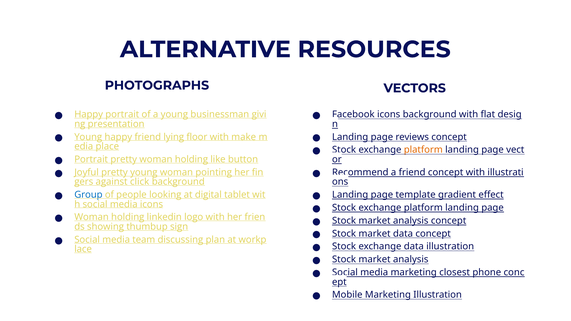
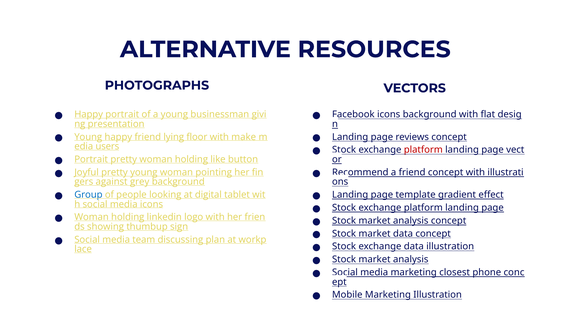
place: place -> users
platform at (423, 150) colour: orange -> red
click: click -> grey
